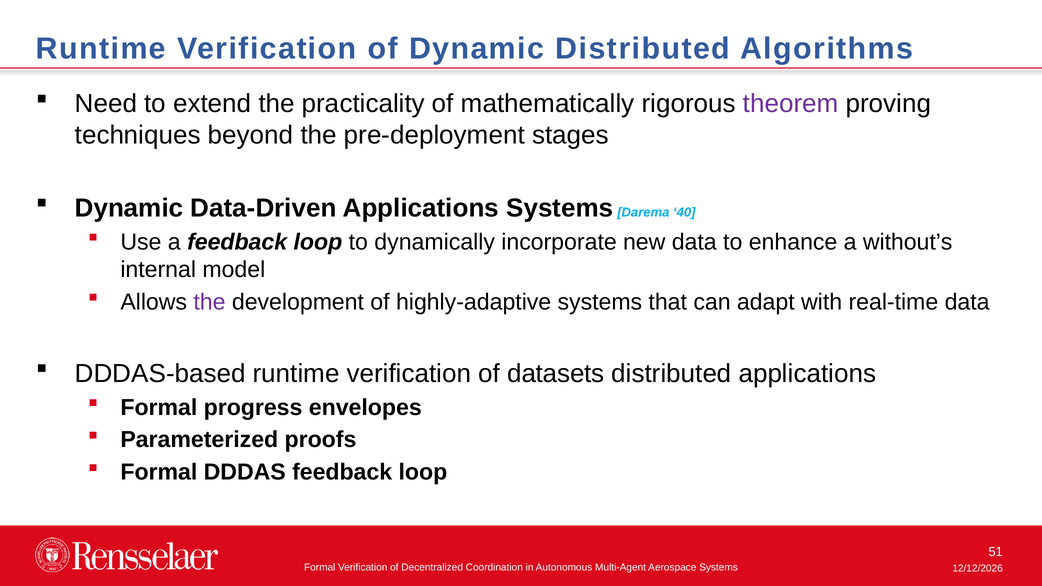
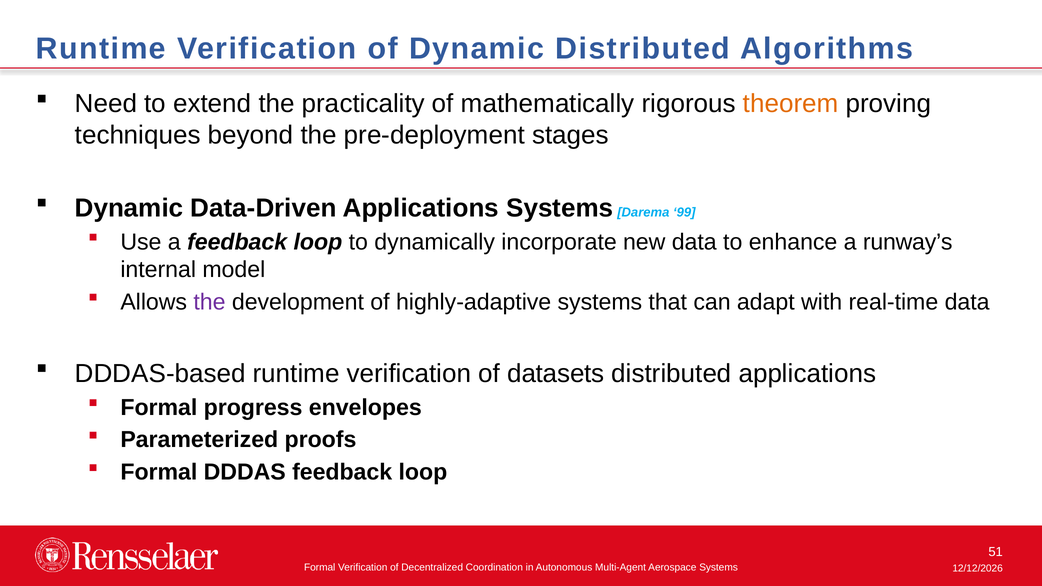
theorem colour: purple -> orange
40: 40 -> 99
without’s: without’s -> runway’s
